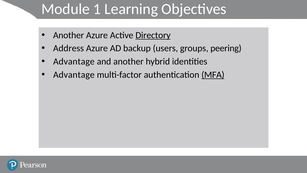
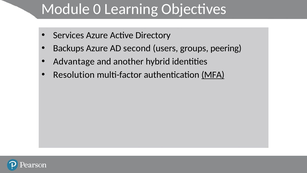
1: 1 -> 0
Another at (69, 35): Another -> Services
Directory underline: present -> none
Address: Address -> Backups
backup: backup -> second
Advantage at (74, 75): Advantage -> Resolution
